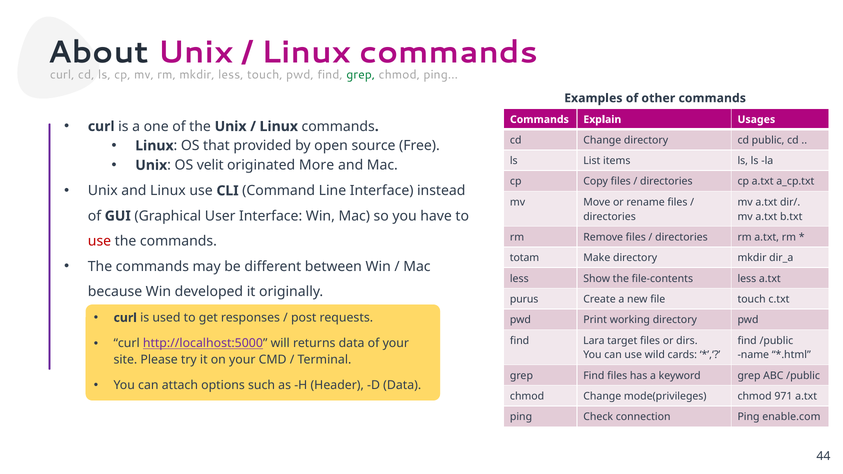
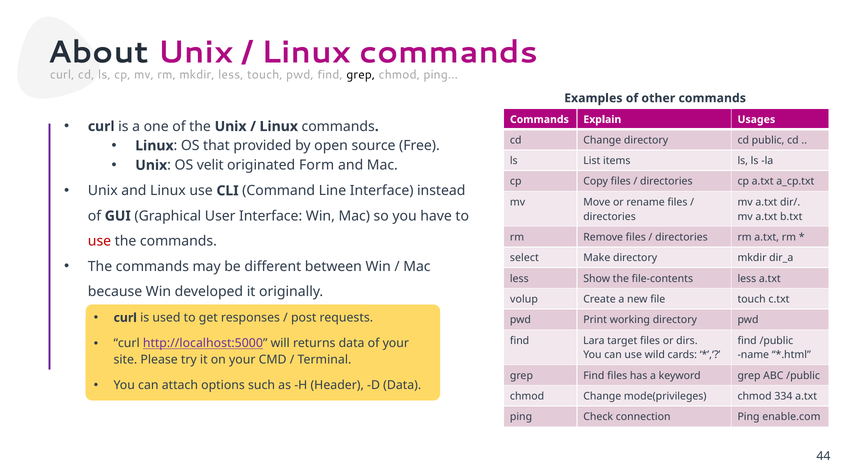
grep at (361, 75) colour: green -> black
More: More -> Form
totam: totam -> select
purus: purus -> volup
971: 971 -> 334
